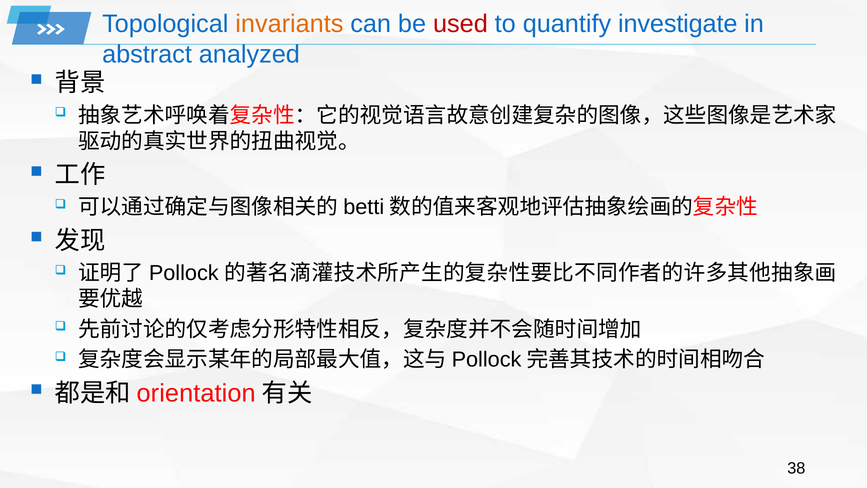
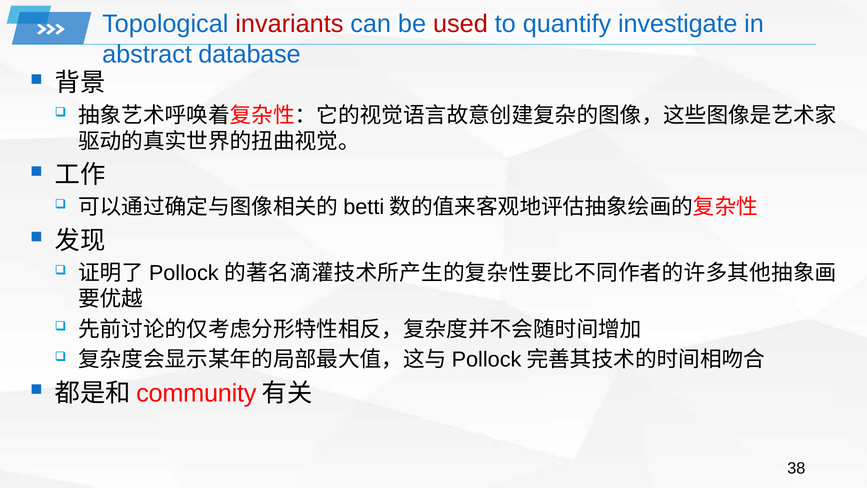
invariants colour: orange -> red
analyzed: analyzed -> database
orientation: orientation -> community
